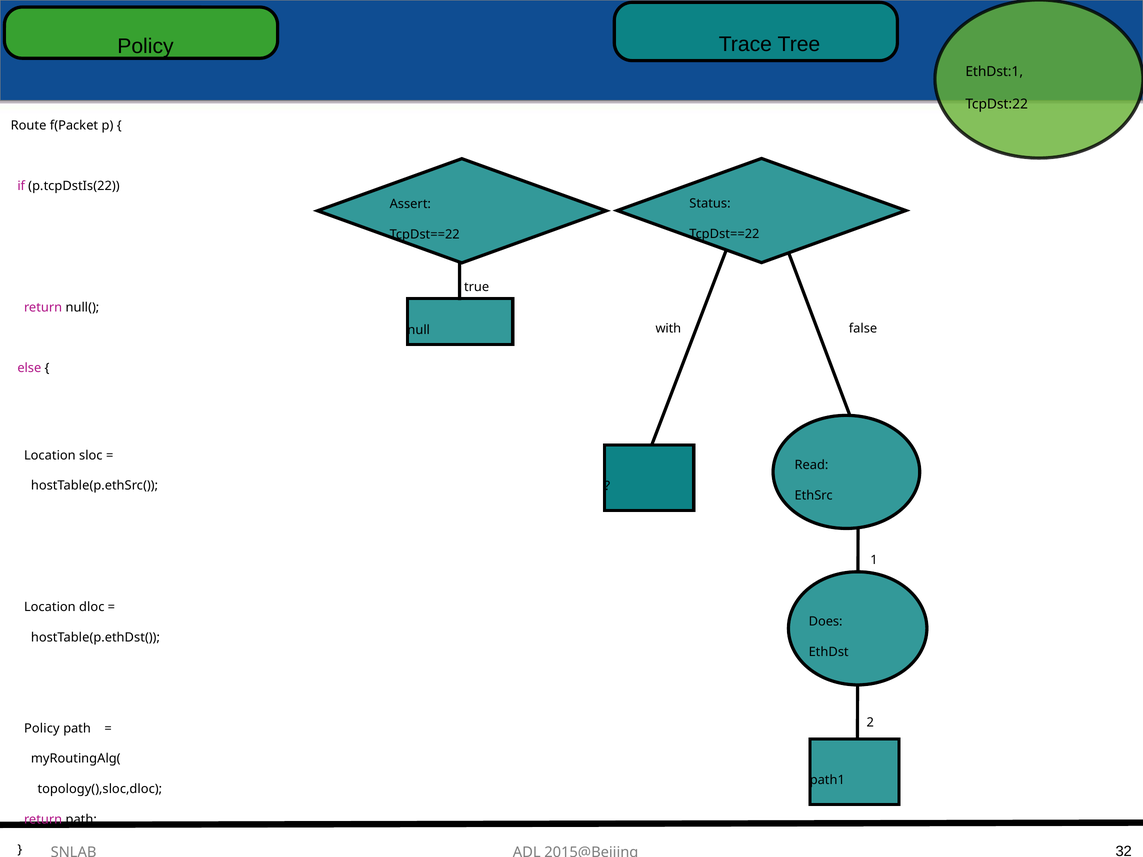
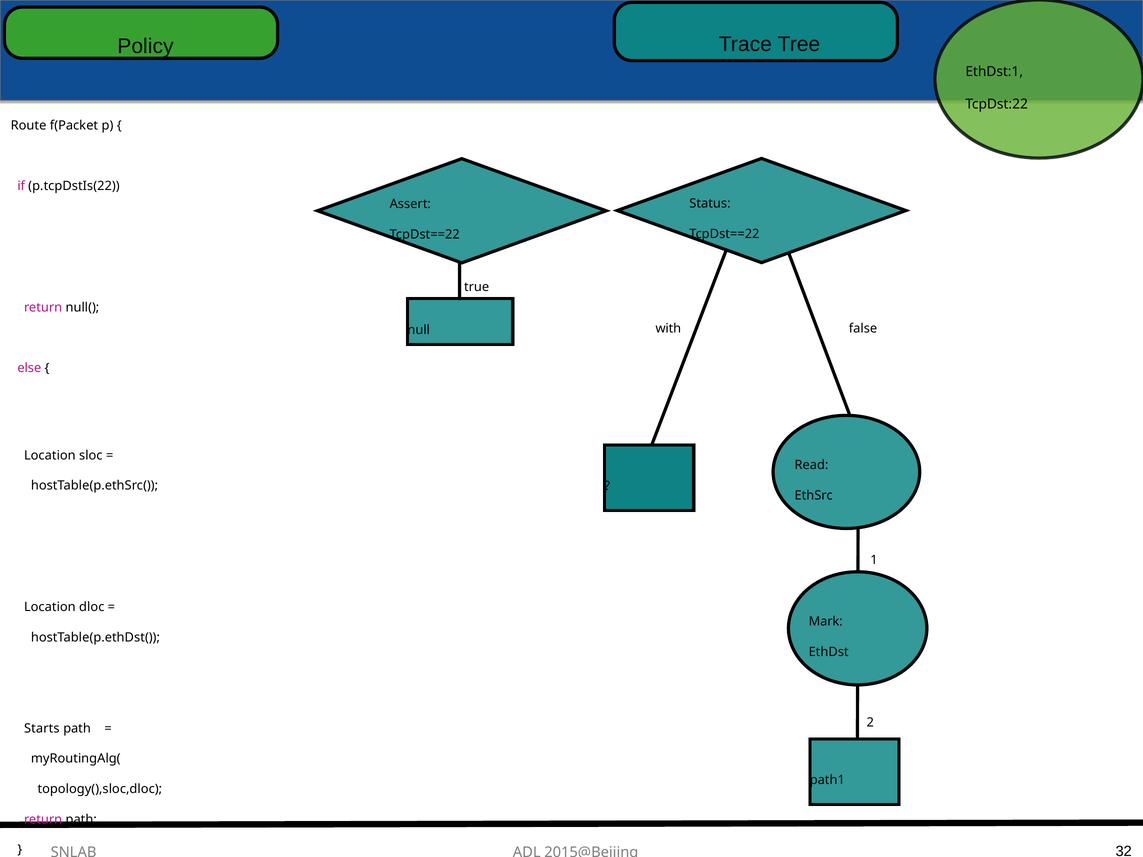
Does: Does -> Mark
Policy at (42, 729): Policy -> Starts
